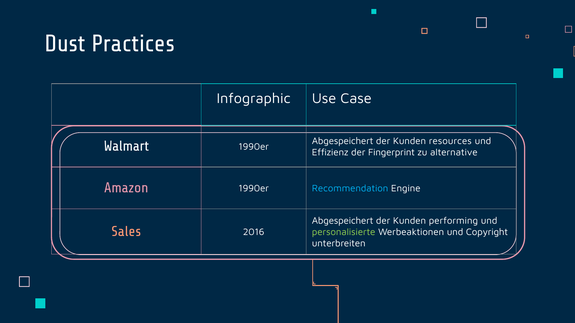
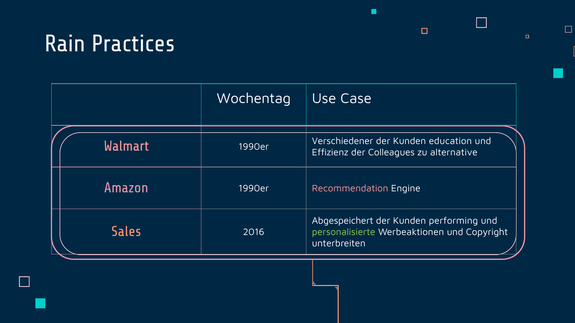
Dust: Dust -> Rain
Infographic: Infographic -> Wochentag
Abgespeichert at (343, 141): Abgespeichert -> Verschiedener
resources: resources -> education
Walmart colour: white -> pink
Fingerprint: Fingerprint -> Colleagues
Recommendation colour: light blue -> pink
